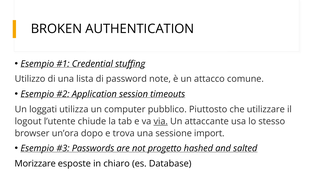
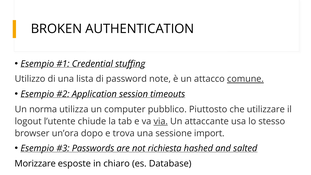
comune underline: none -> present
loggati: loggati -> norma
progetto: progetto -> richiesta
